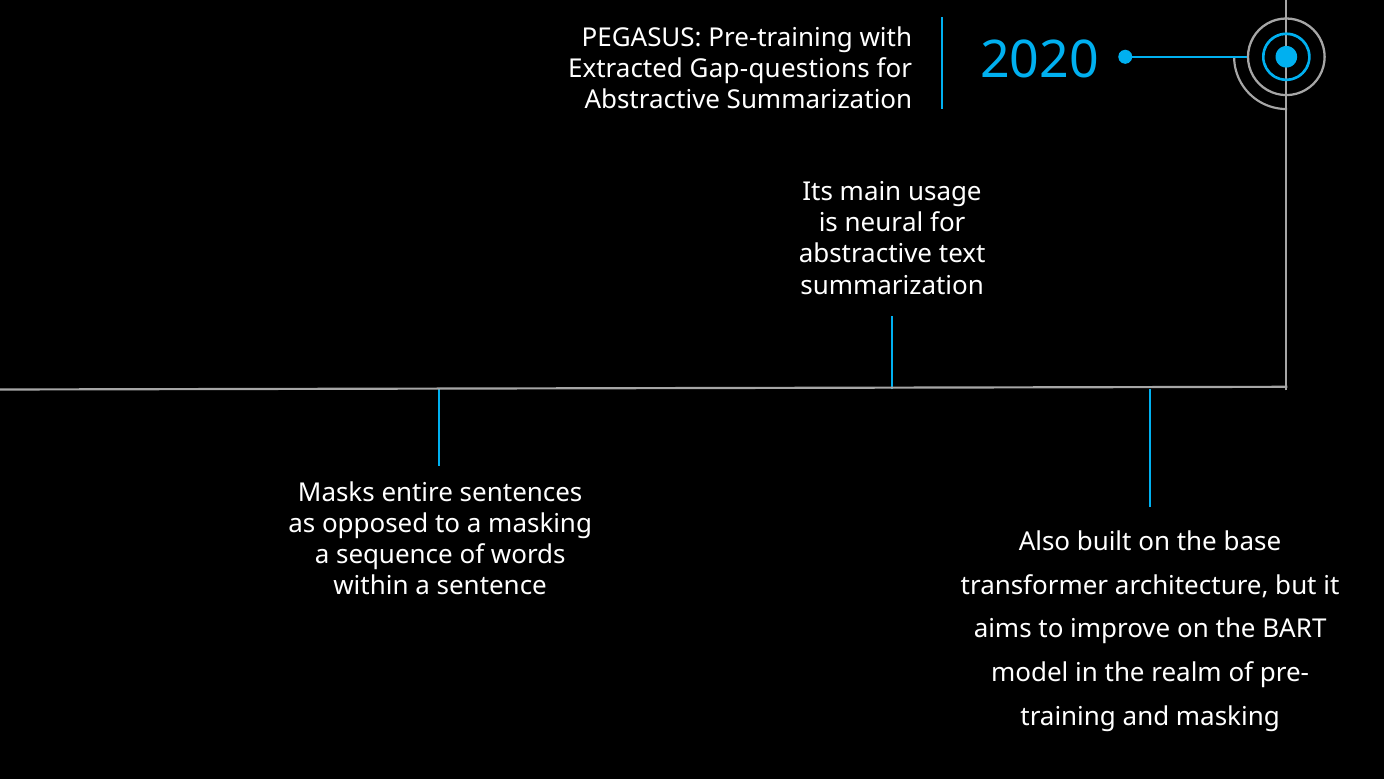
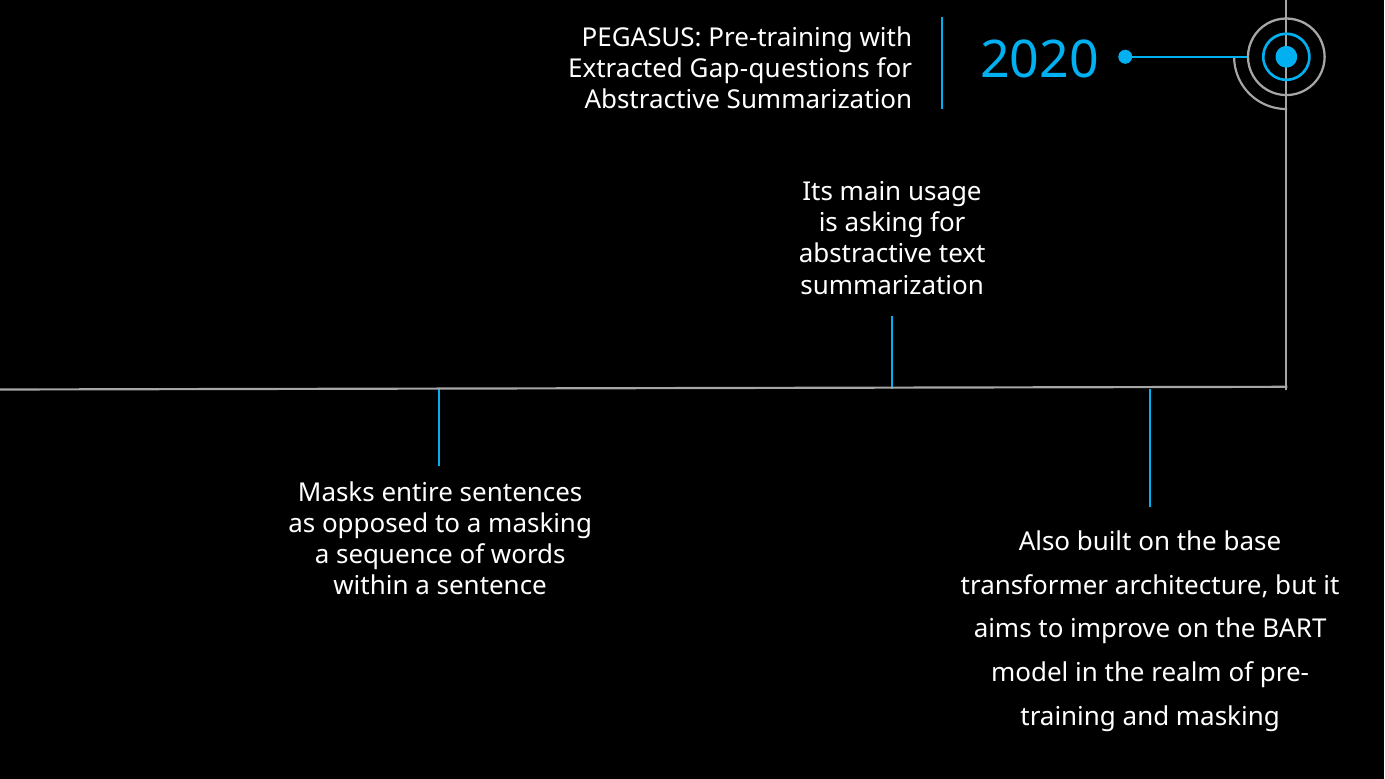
neural: neural -> asking
